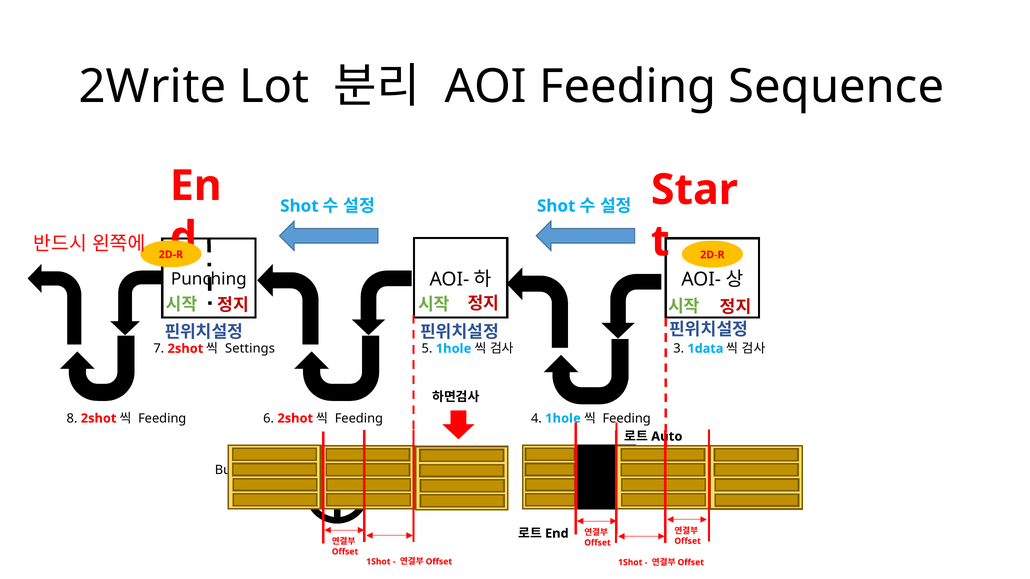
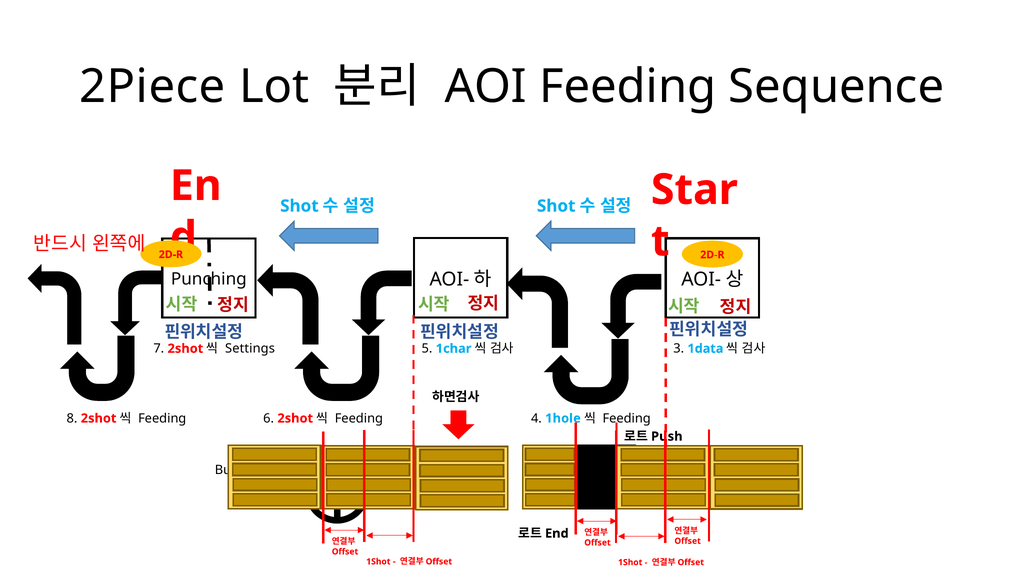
2Write: 2Write -> 2Piece
5 1hole: 1hole -> 1char
Auto: Auto -> Push
